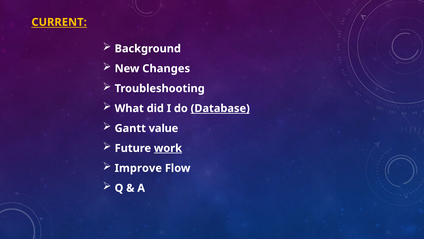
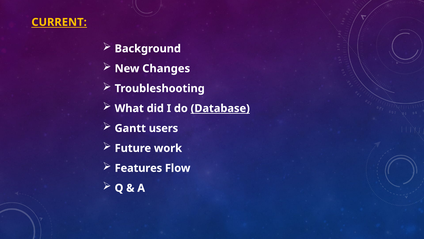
value: value -> users
work underline: present -> none
Improve: Improve -> Features
